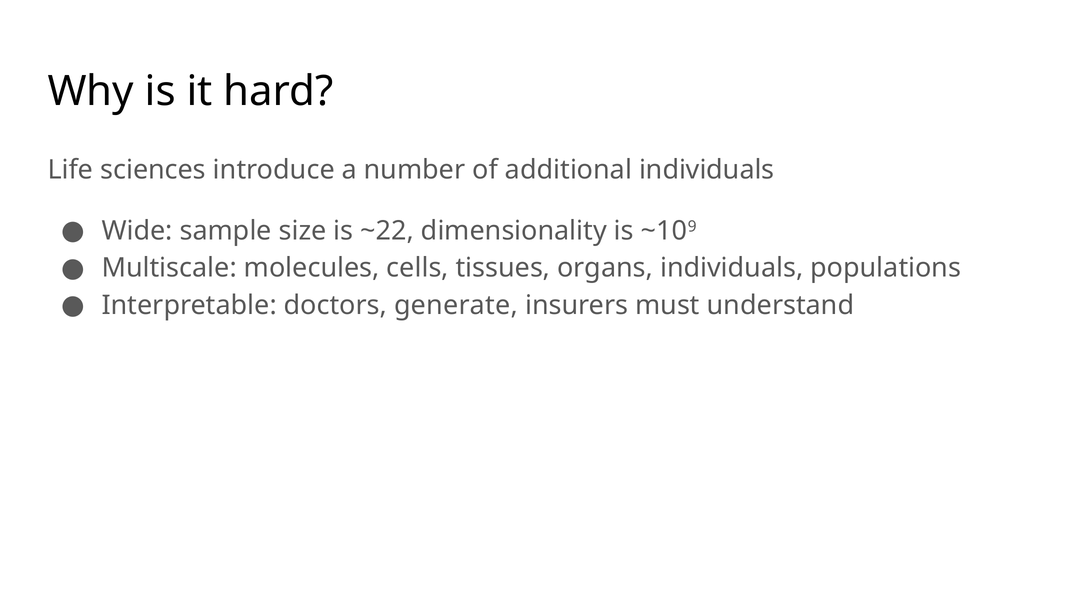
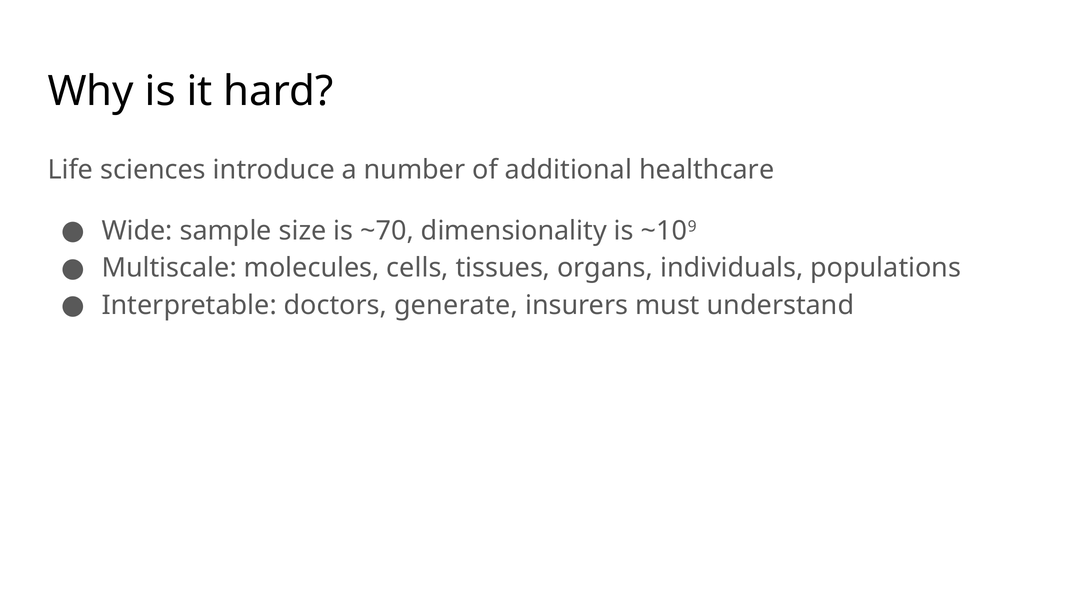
additional individuals: individuals -> healthcare
~22: ~22 -> ~70
